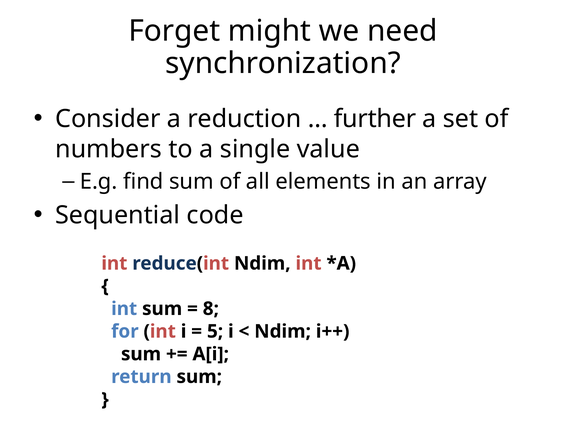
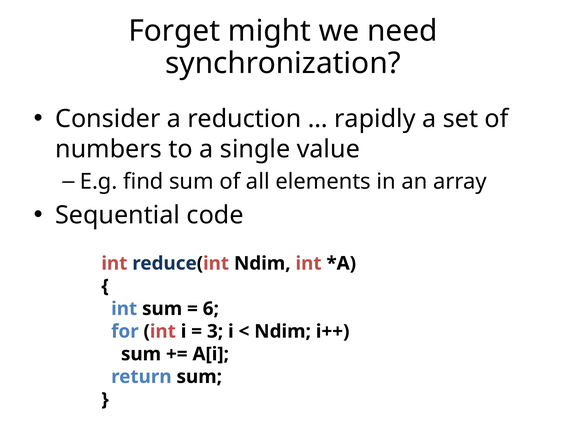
further: further -> rapidly
8: 8 -> 6
5: 5 -> 3
